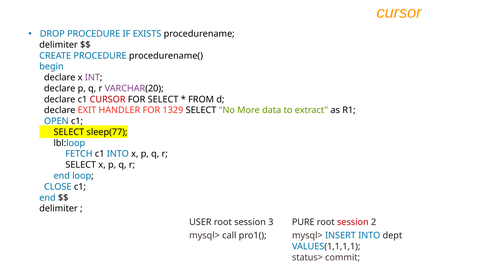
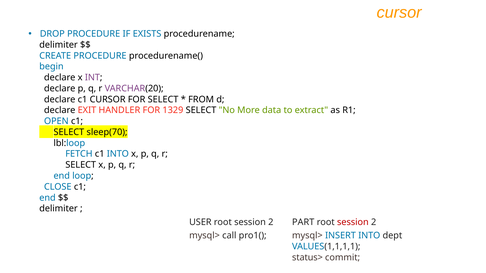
CURSOR at (108, 100) colour: red -> black
sleep(77: sleep(77 -> sleep(70
USER root session 3: 3 -> 2
PURE: PURE -> PART
